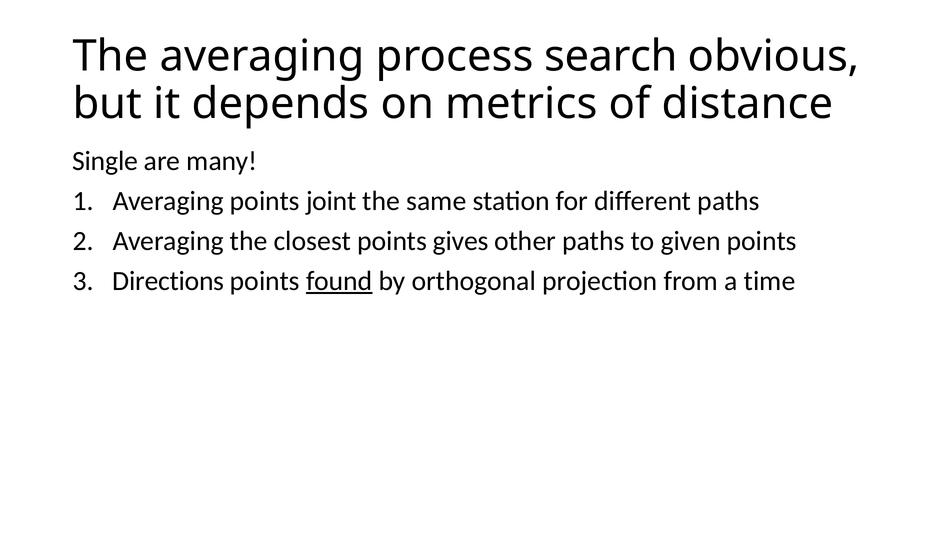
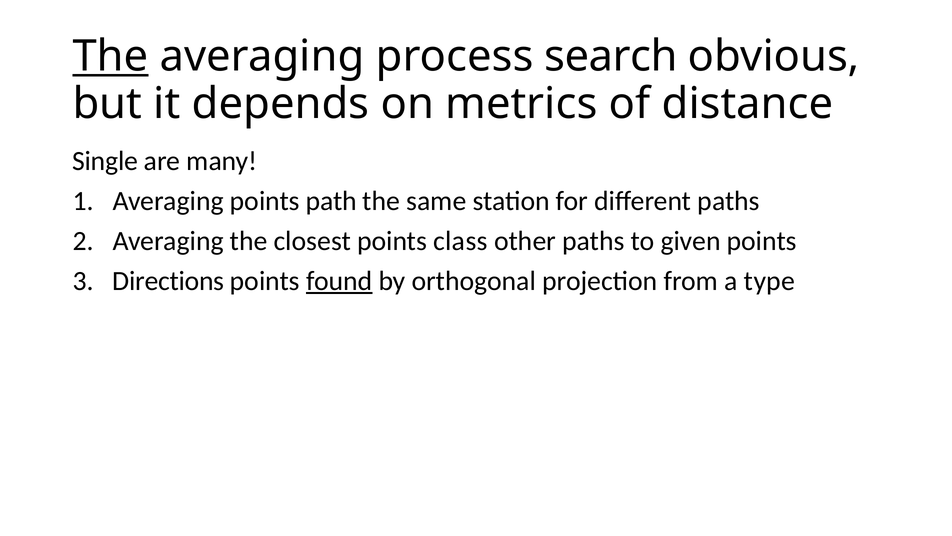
The at (110, 56) underline: none -> present
joint: joint -> path
gives: gives -> class
time: time -> type
